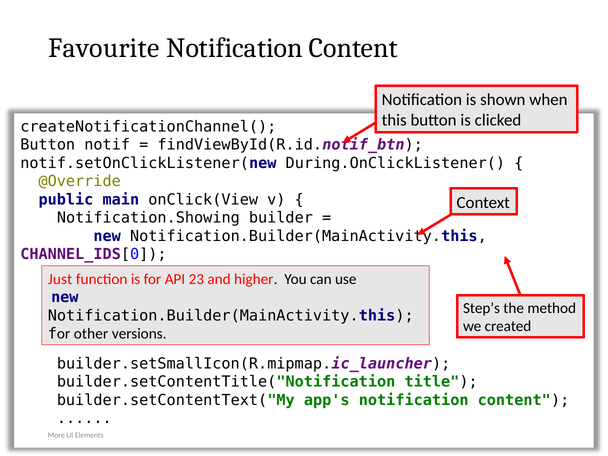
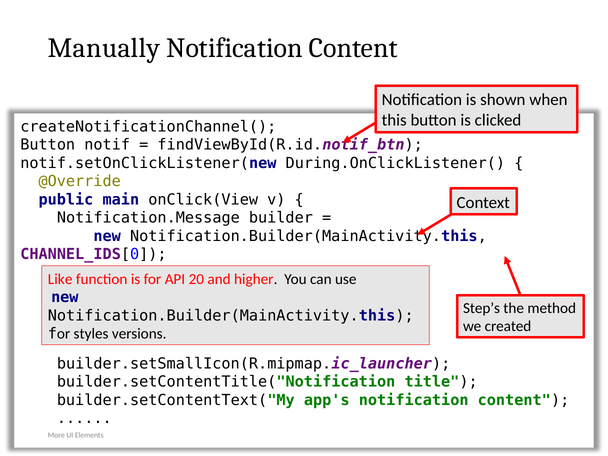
Favourite: Favourite -> Manually
Notification.Showing: Notification.Showing -> Notification.Message
Just: Just -> Like
23: 23 -> 20
other: other -> styles
